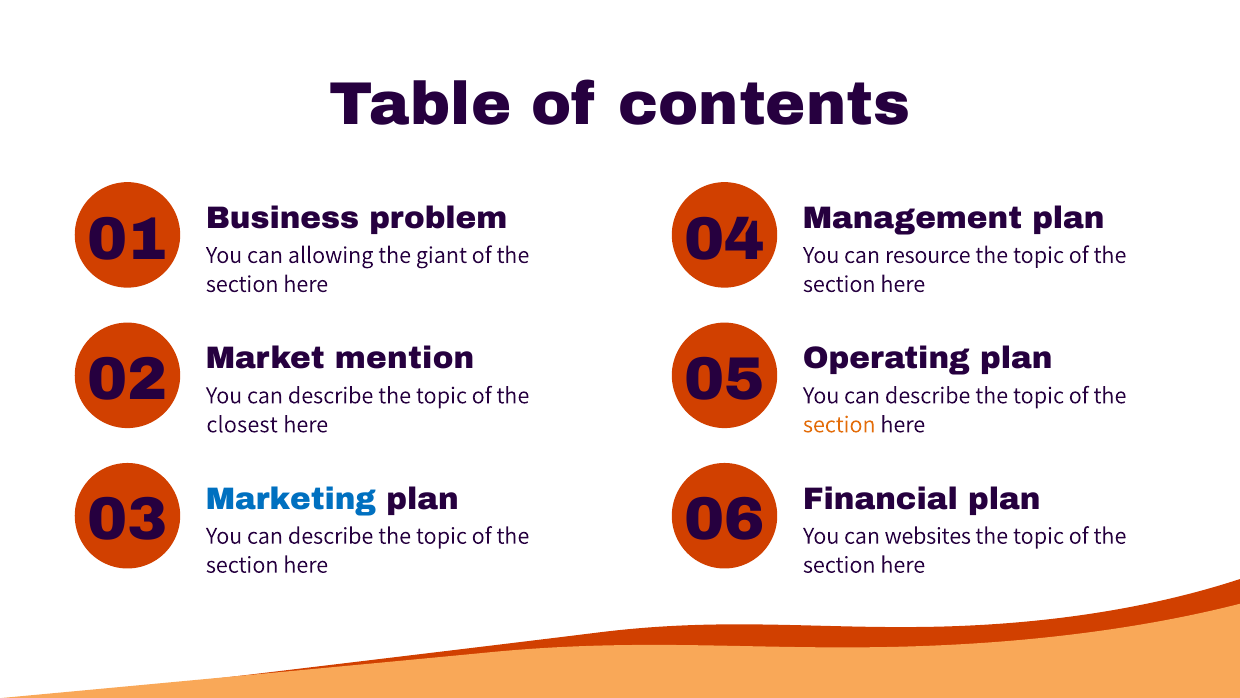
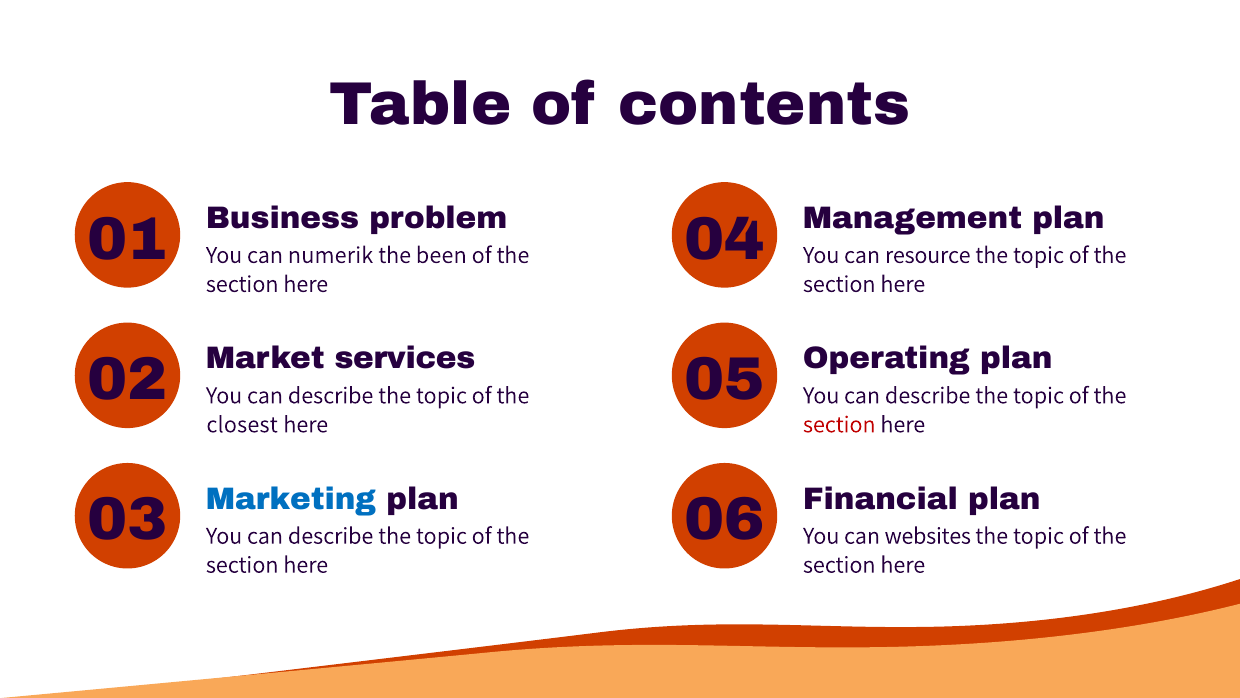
allowing: allowing -> numerik
giant: giant -> been
mention: mention -> services
section at (839, 424) colour: orange -> red
